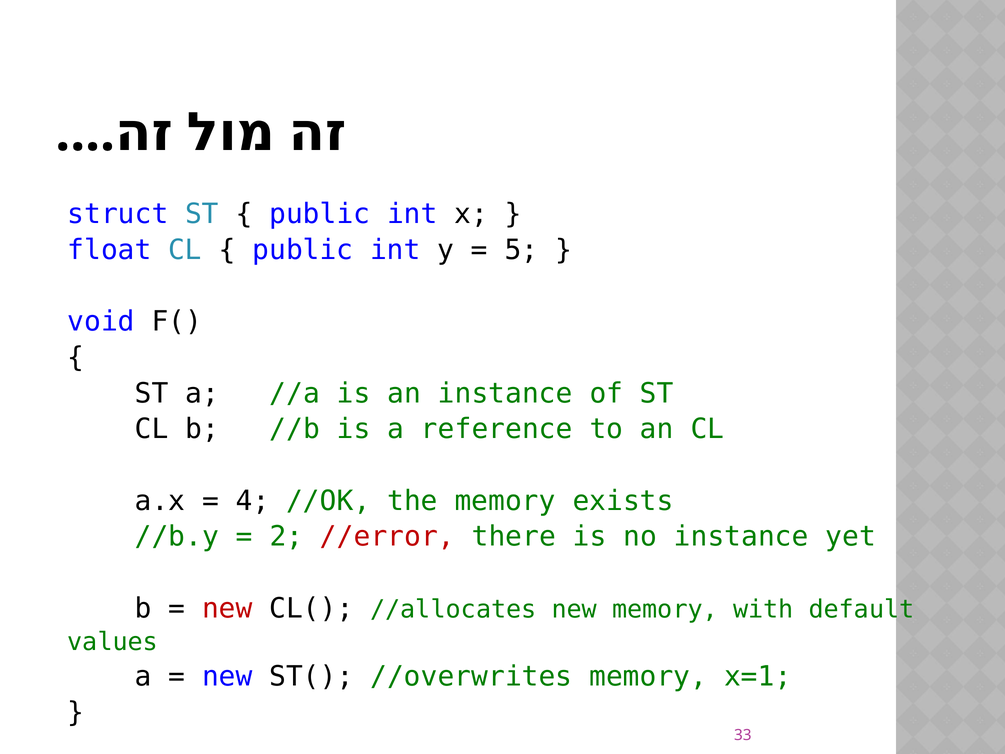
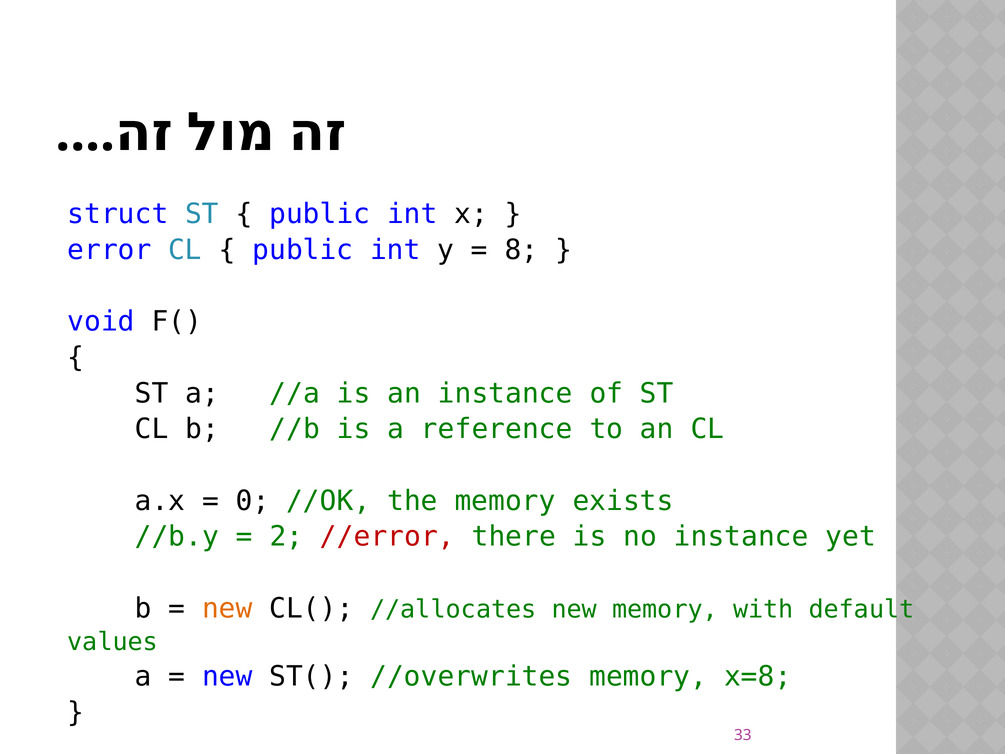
float: float -> error
5: 5 -> 8
4: 4 -> 0
new at (227, 608) colour: red -> orange
x=1: x=1 -> x=8
